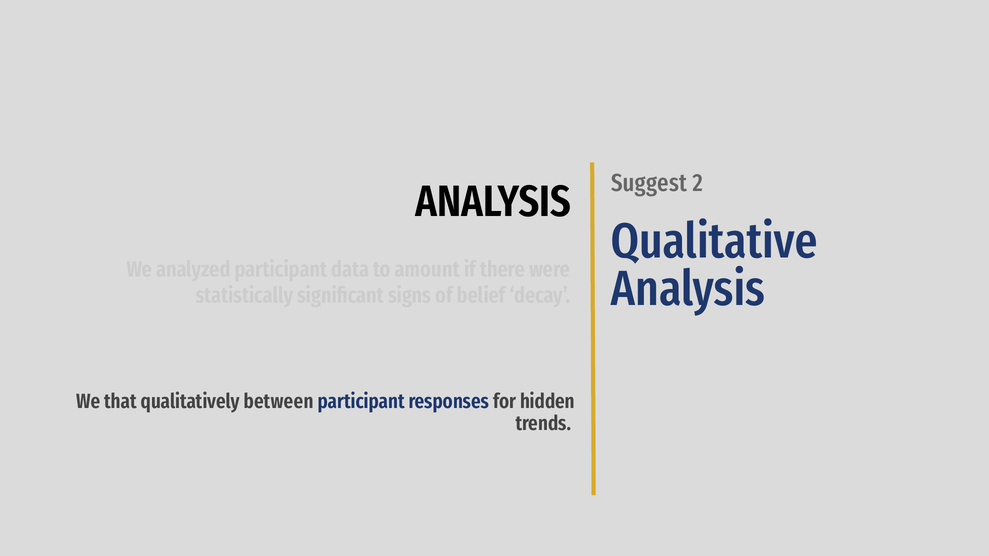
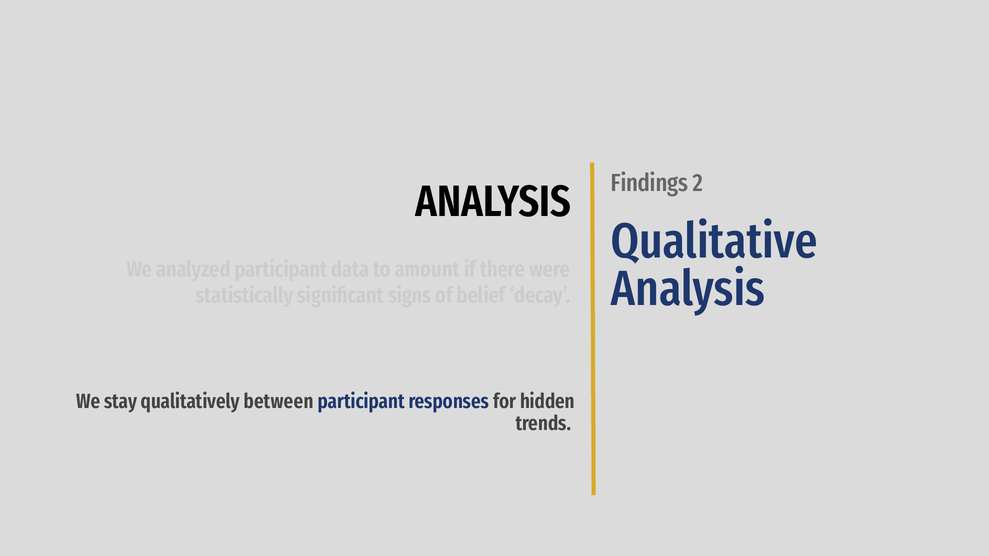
Suggest: Suggest -> Findings
that: that -> stay
